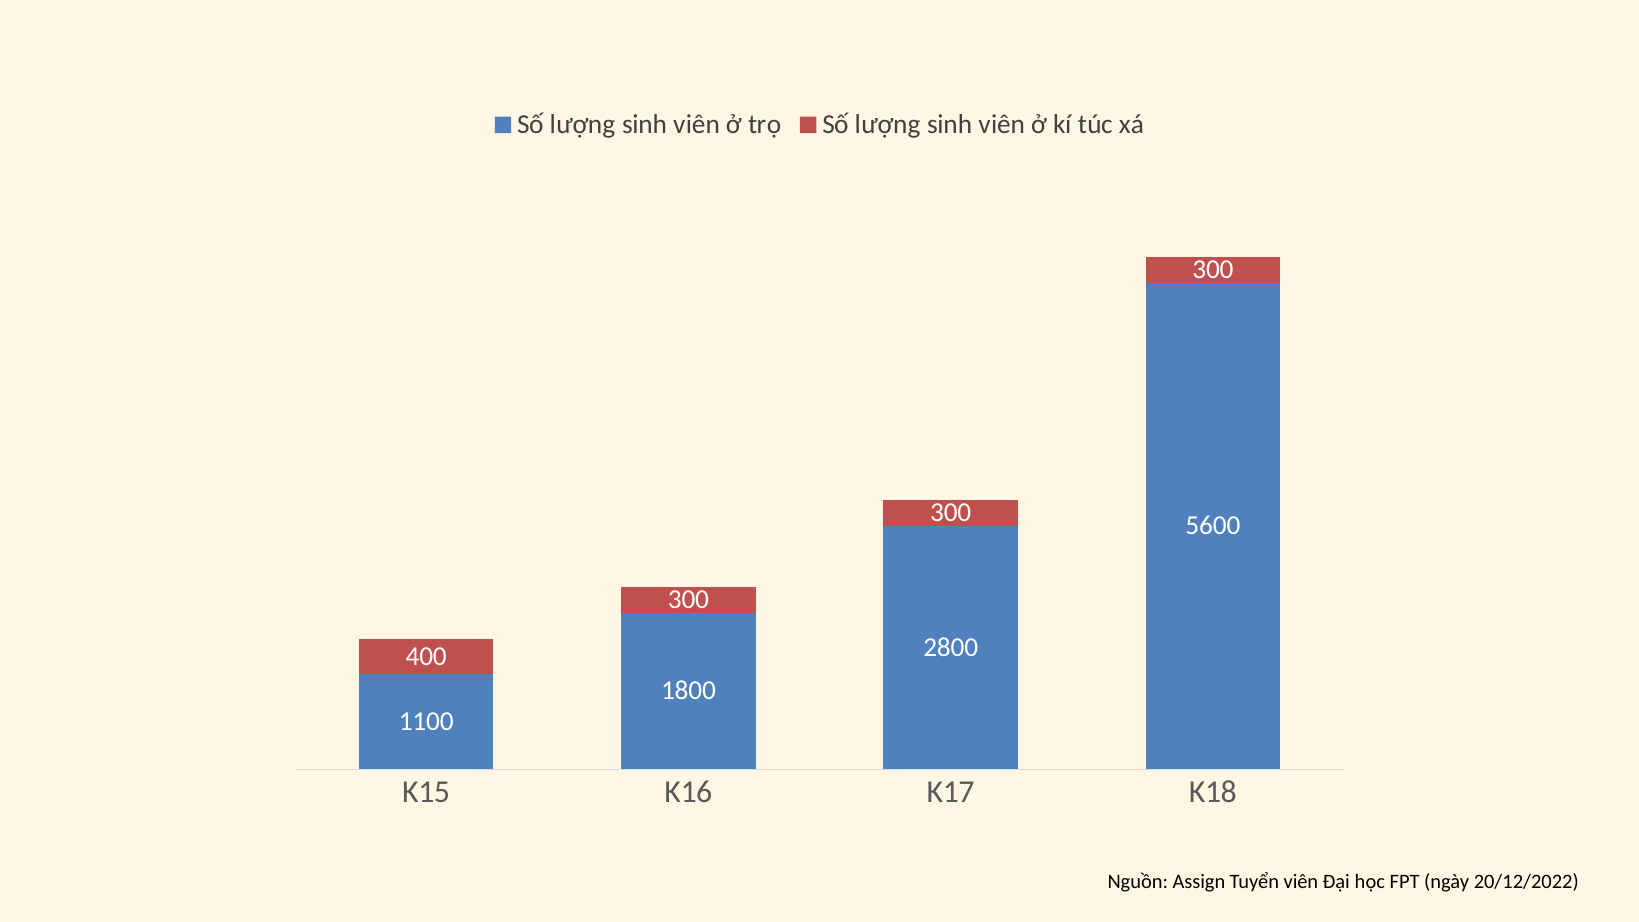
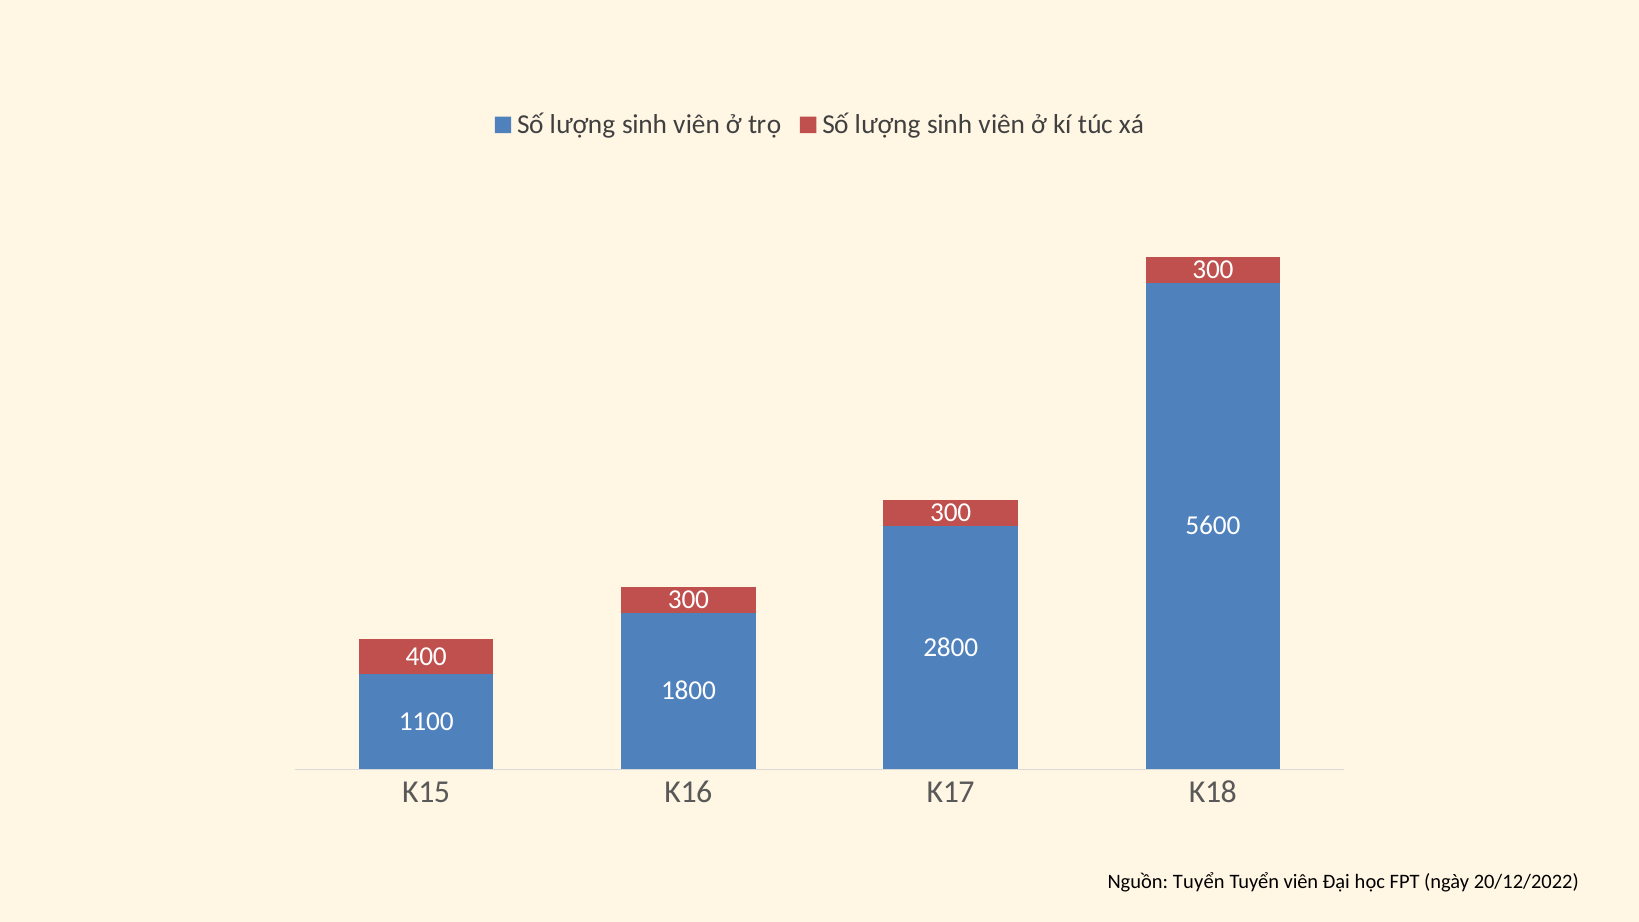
Nguồn Assign: Assign -> Tuyển
